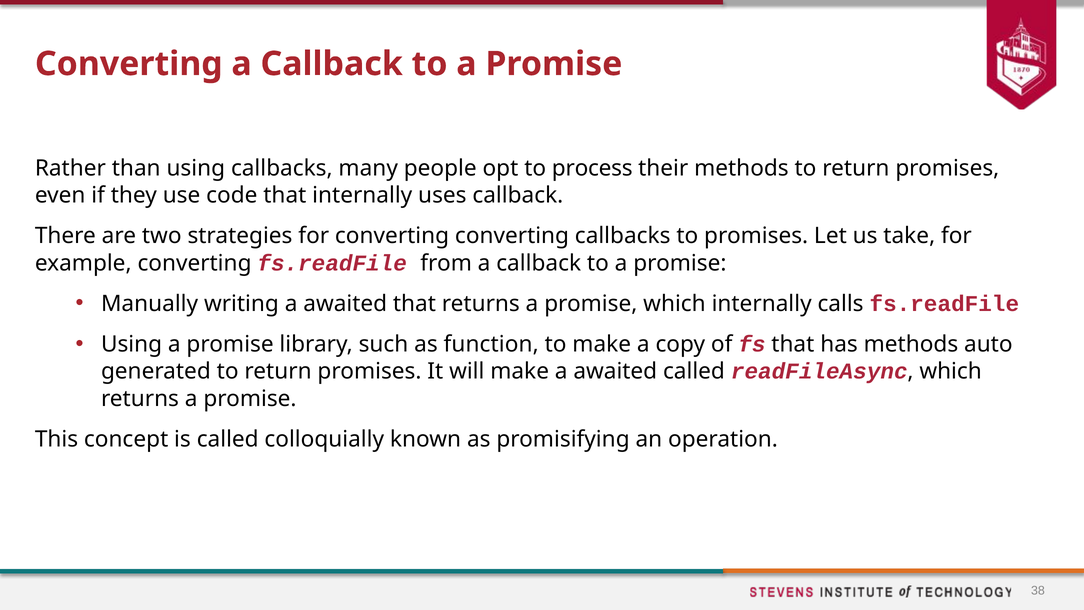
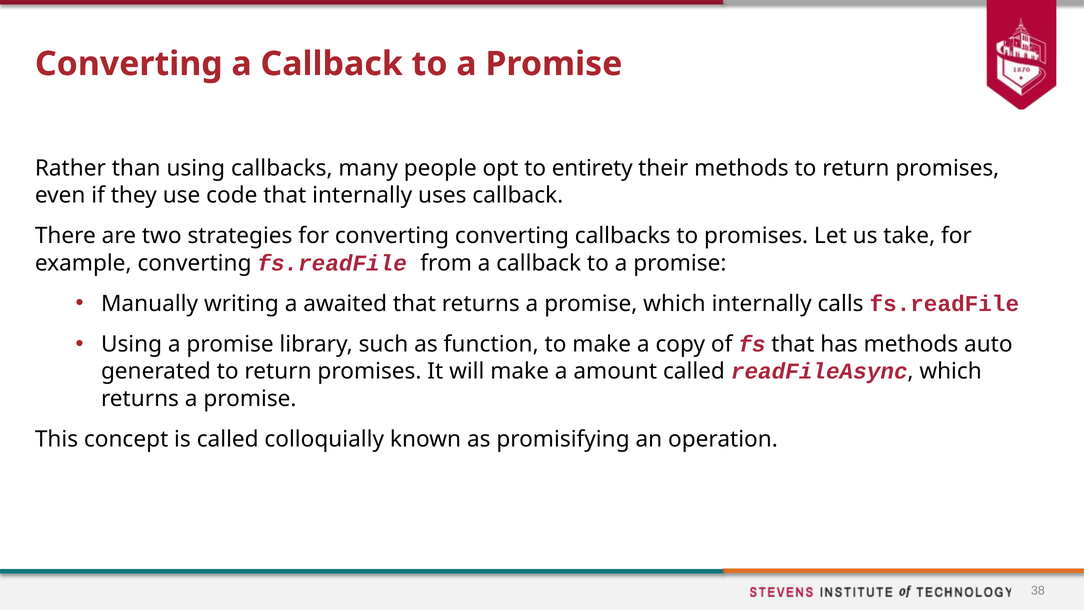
process: process -> entirety
make a awaited: awaited -> amount
